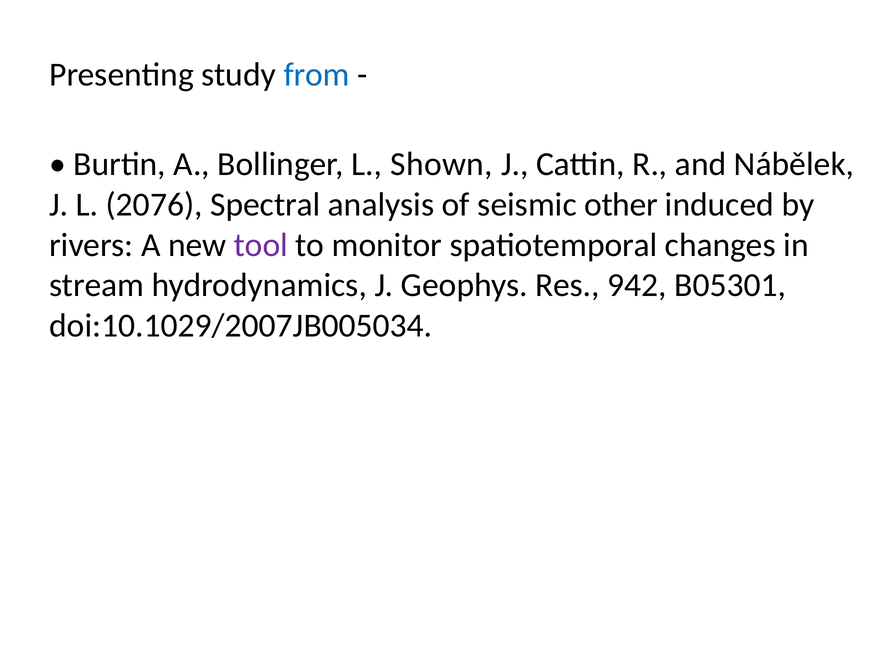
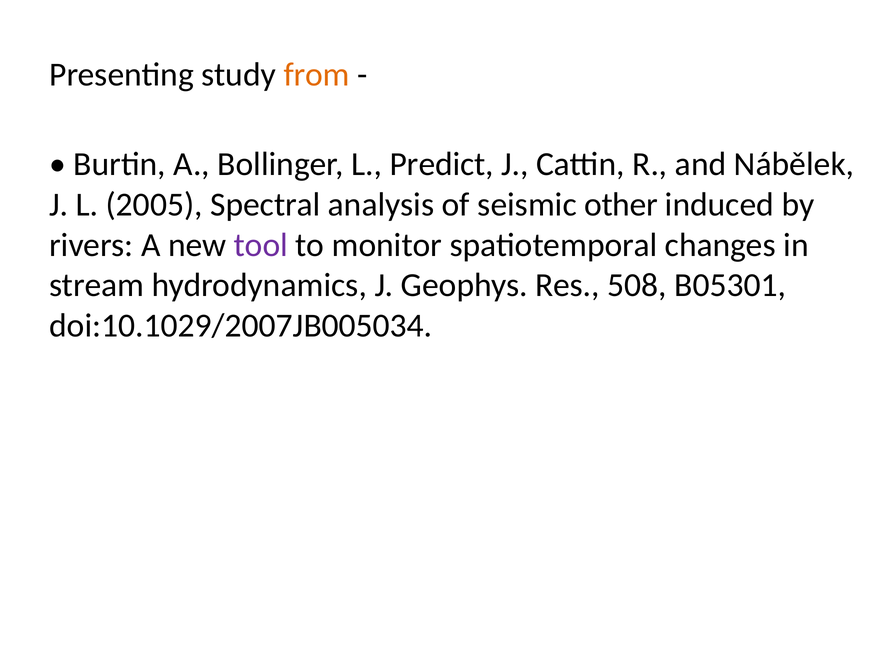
from colour: blue -> orange
Shown: Shown -> Predict
2076: 2076 -> 2005
942: 942 -> 508
